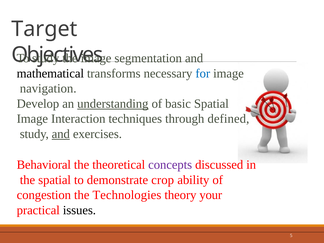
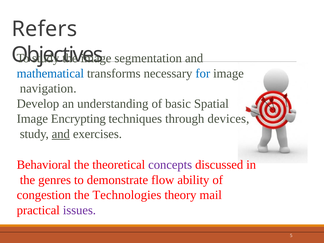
Target: Target -> Refers
mathematical colour: black -> blue
understanding underline: present -> none
Interaction: Interaction -> Encrypting
defined: defined -> devices
the spatial: spatial -> genres
crop: crop -> flow
your: your -> mail
issues colour: black -> purple
